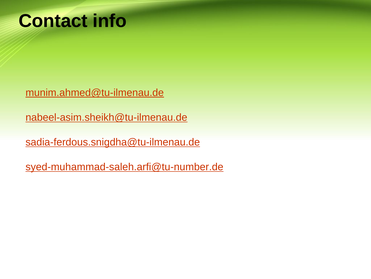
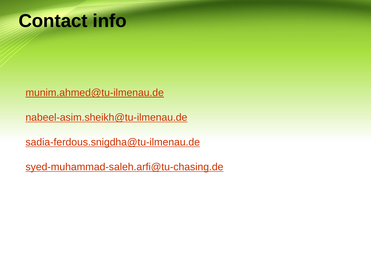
syed-muhammad-saleh.arfi@tu-number.de: syed-muhammad-saleh.arfi@tu-number.de -> syed-muhammad-saleh.arfi@tu-chasing.de
